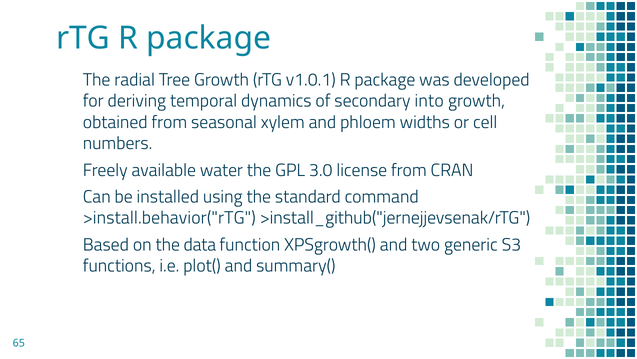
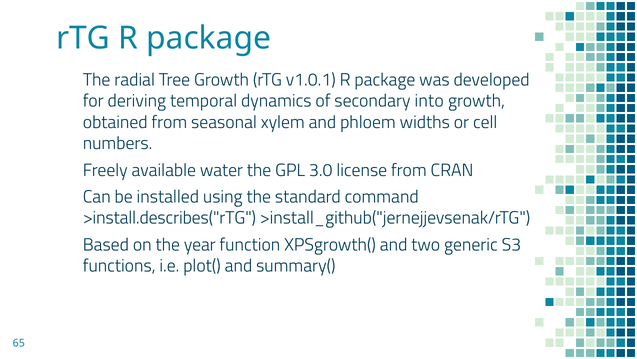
>install.behavior("rTG: >install.behavior("rTG -> >install.describes("rTG
data: data -> year
